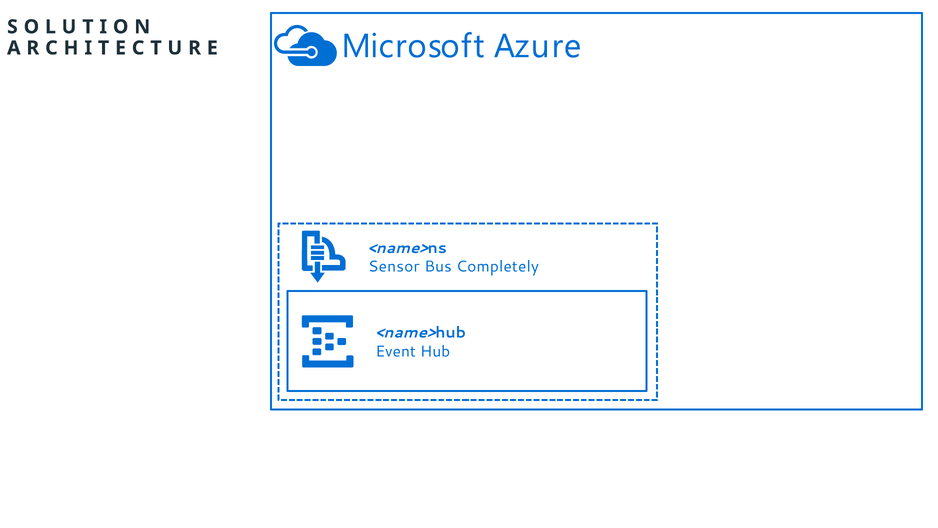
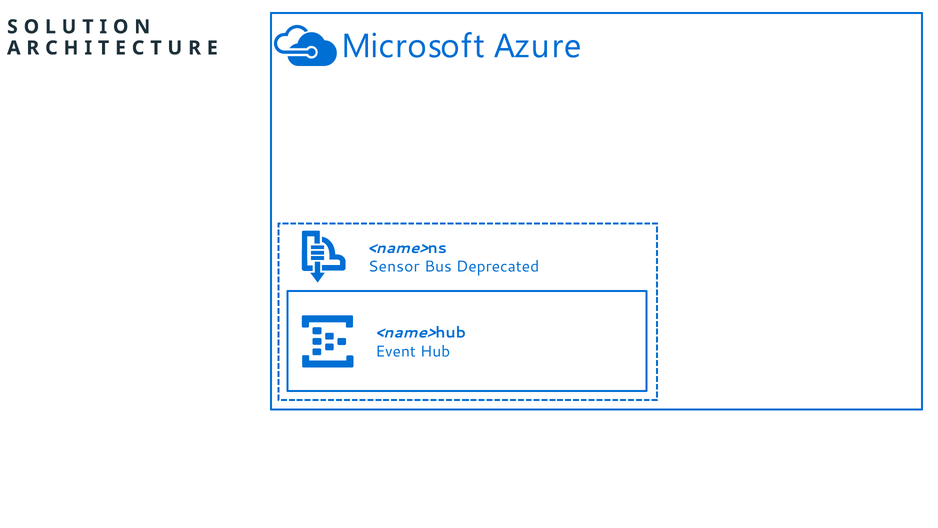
Completely: Completely -> Deprecated
